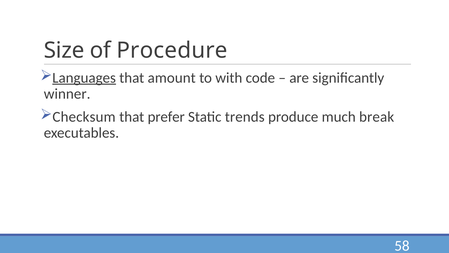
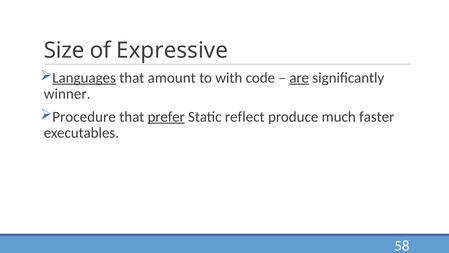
Procedure: Procedure -> Expressive
are underline: none -> present
Checksum: Checksum -> Procedure
prefer underline: none -> present
trends: trends -> reflect
break: break -> faster
